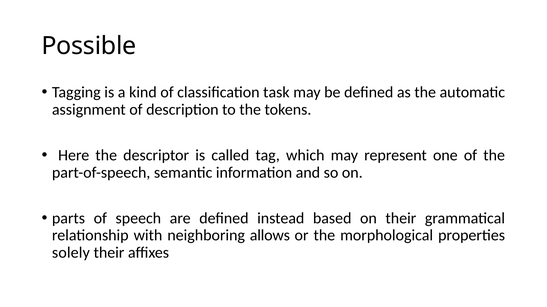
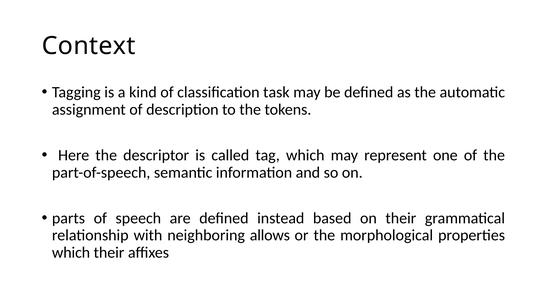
Possible: Possible -> Context
solely at (71, 253): solely -> which
